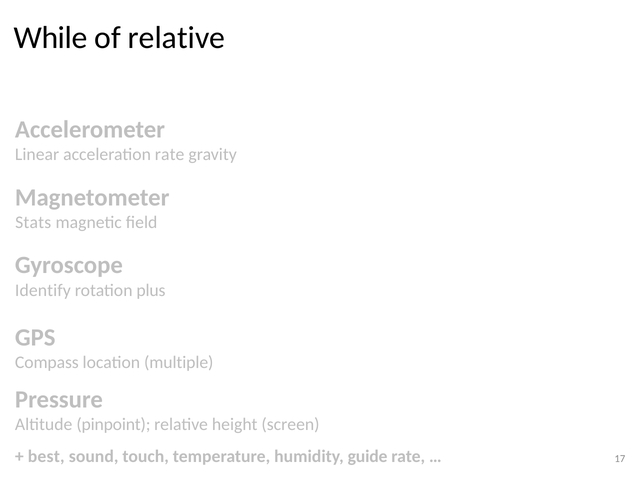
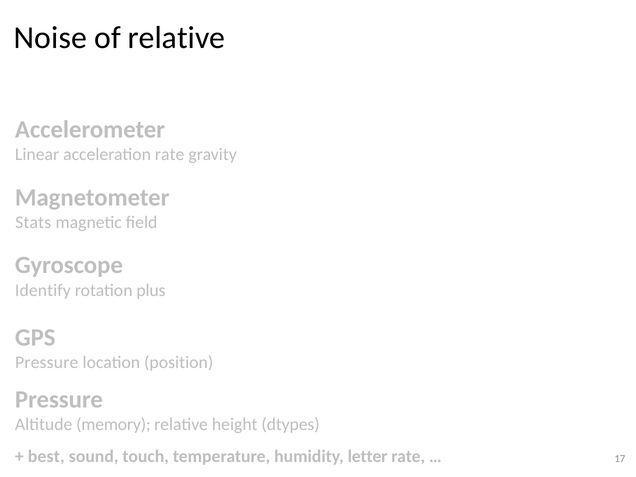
While: While -> Noise
Compass at (47, 362): Compass -> Pressure
multiple: multiple -> position
pinpoint: pinpoint -> memory
screen: screen -> dtypes
guide: guide -> letter
